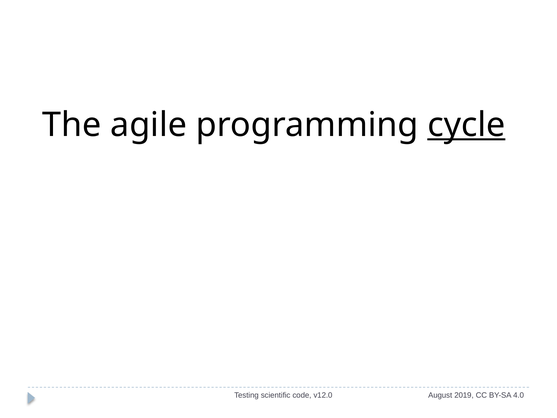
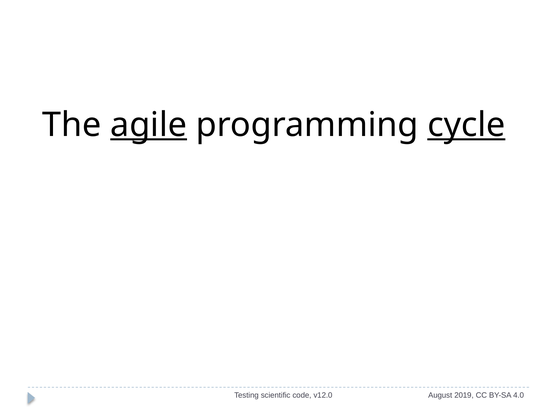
agile underline: none -> present
